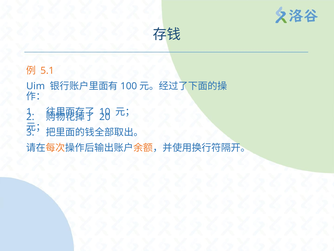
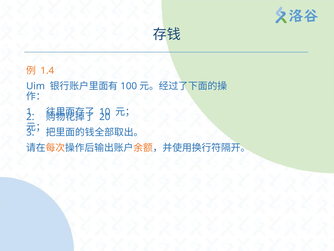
5.1: 5.1 -> 1.4
